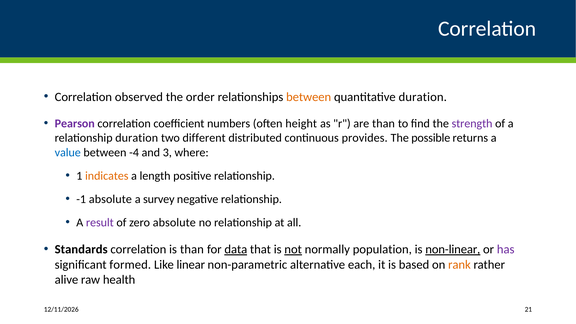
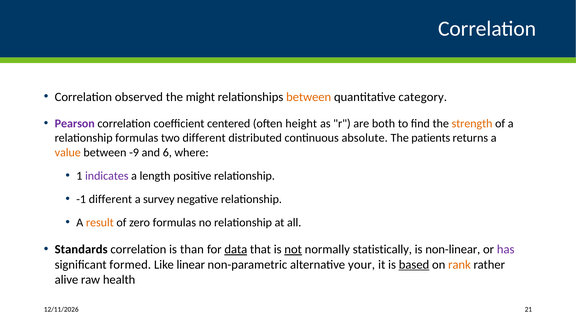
order: order -> might
quantitative duration: duration -> category
numbers: numbers -> centered
are than: than -> both
strength colour: purple -> orange
relationship duration: duration -> formulas
provides: provides -> absolute
possible: possible -> patients
value colour: blue -> orange
-4: -4 -> -9
3: 3 -> 6
indicates colour: orange -> purple
-1 absolute: absolute -> different
result colour: purple -> orange
zero absolute: absolute -> formulas
population: population -> statistically
non-linear underline: present -> none
each: each -> your
based underline: none -> present
